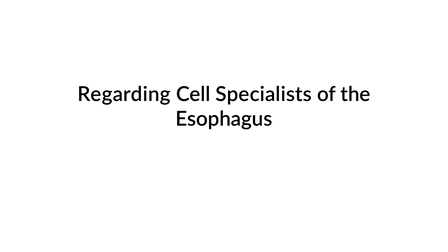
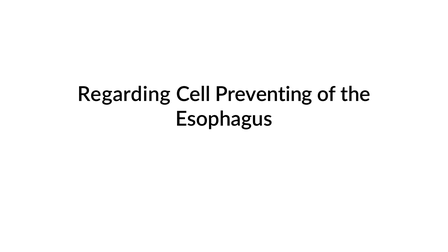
Specialists: Specialists -> Preventing
